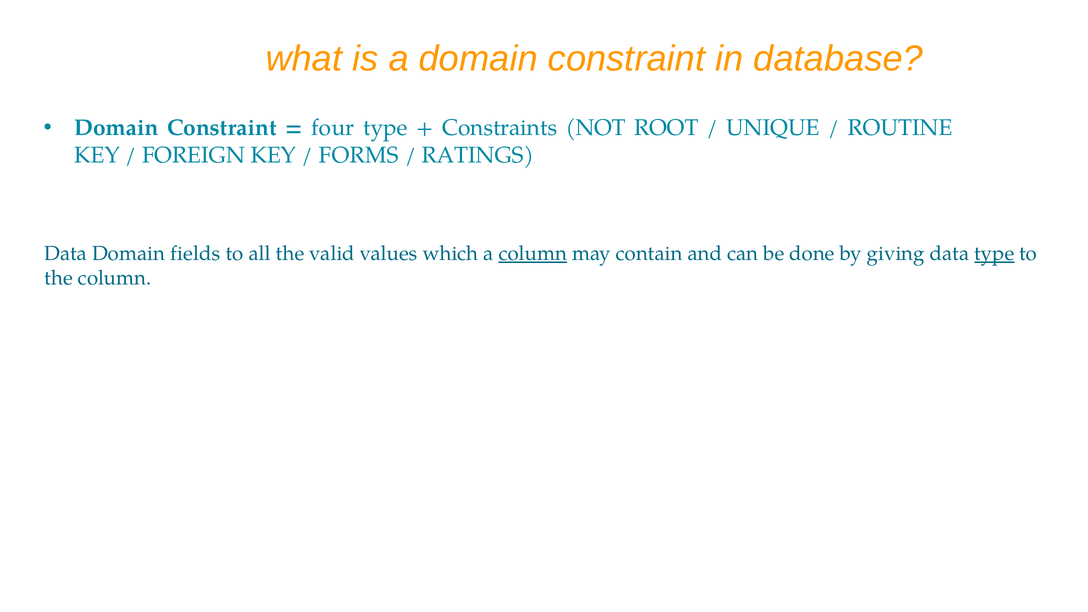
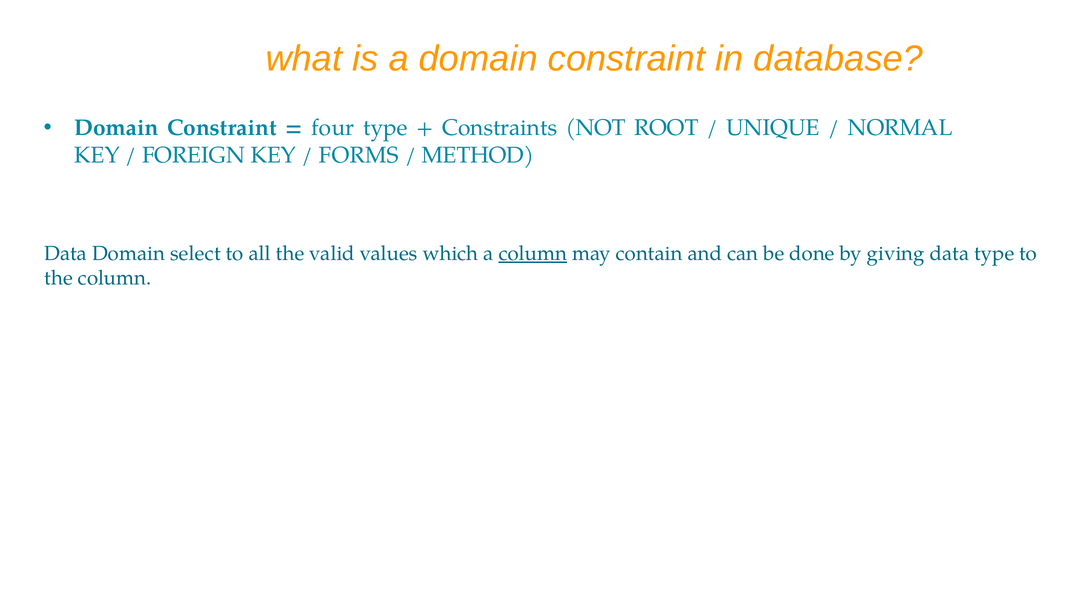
ROUTINE: ROUTINE -> NORMAL
RATINGS: RATINGS -> METHOD
fields: fields -> select
type at (994, 254) underline: present -> none
